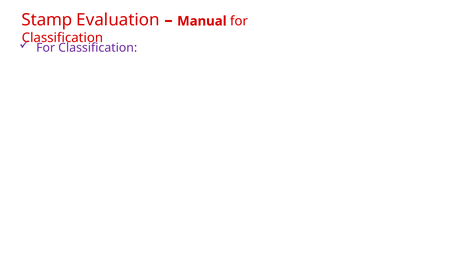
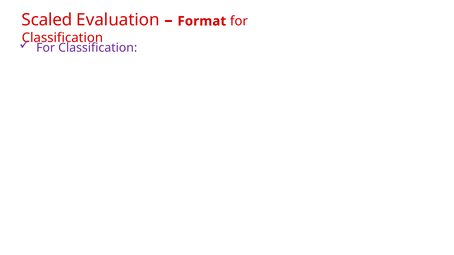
Stamp: Stamp -> Scaled
Manual: Manual -> Format
